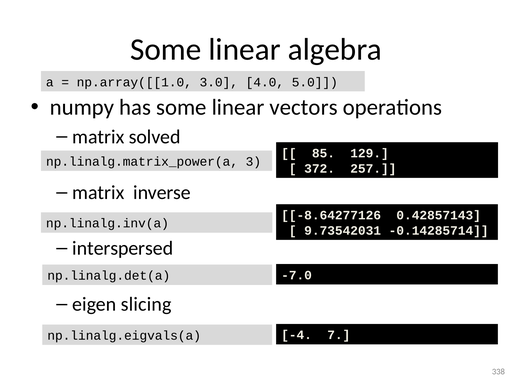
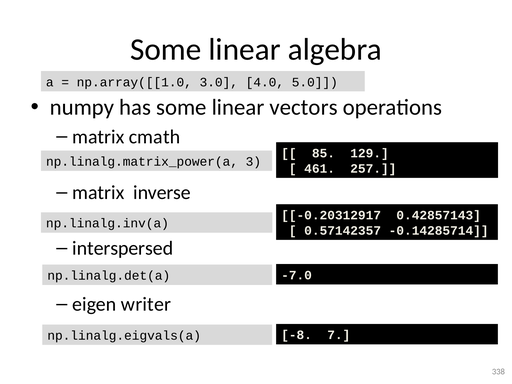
solved: solved -> cmath
372: 372 -> 461
-8.64277126: -8.64277126 -> -0.20312917
9.73542031: 9.73542031 -> 0.57142357
slicing: slicing -> writer
-4: -4 -> -8
